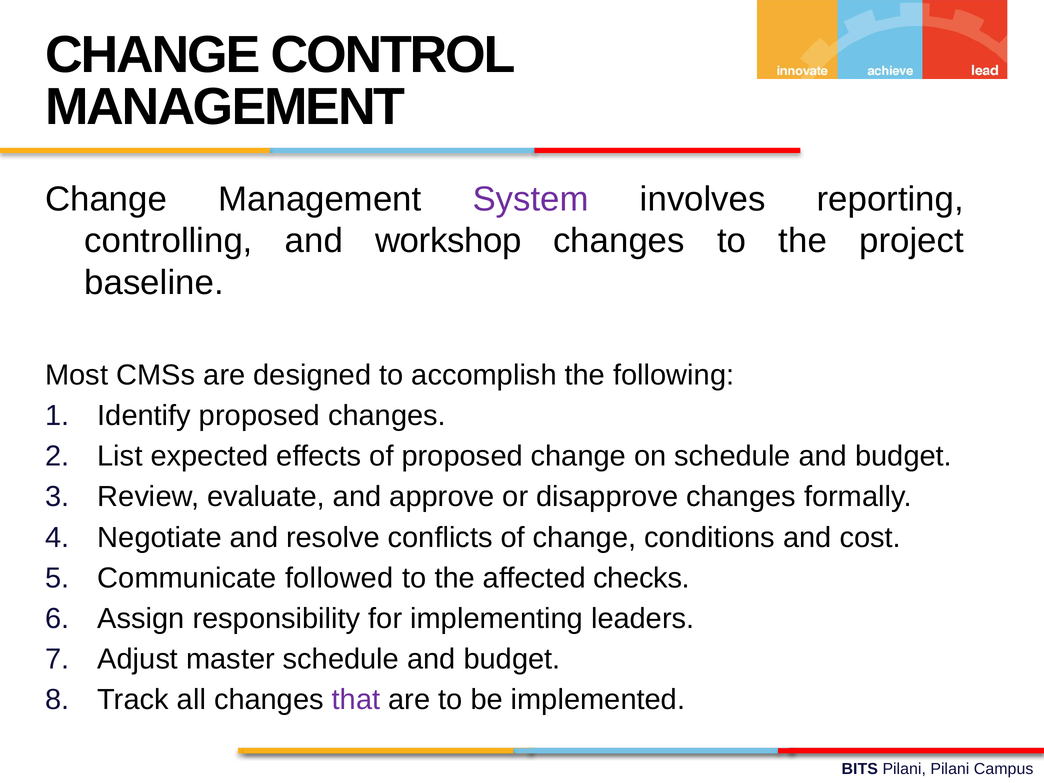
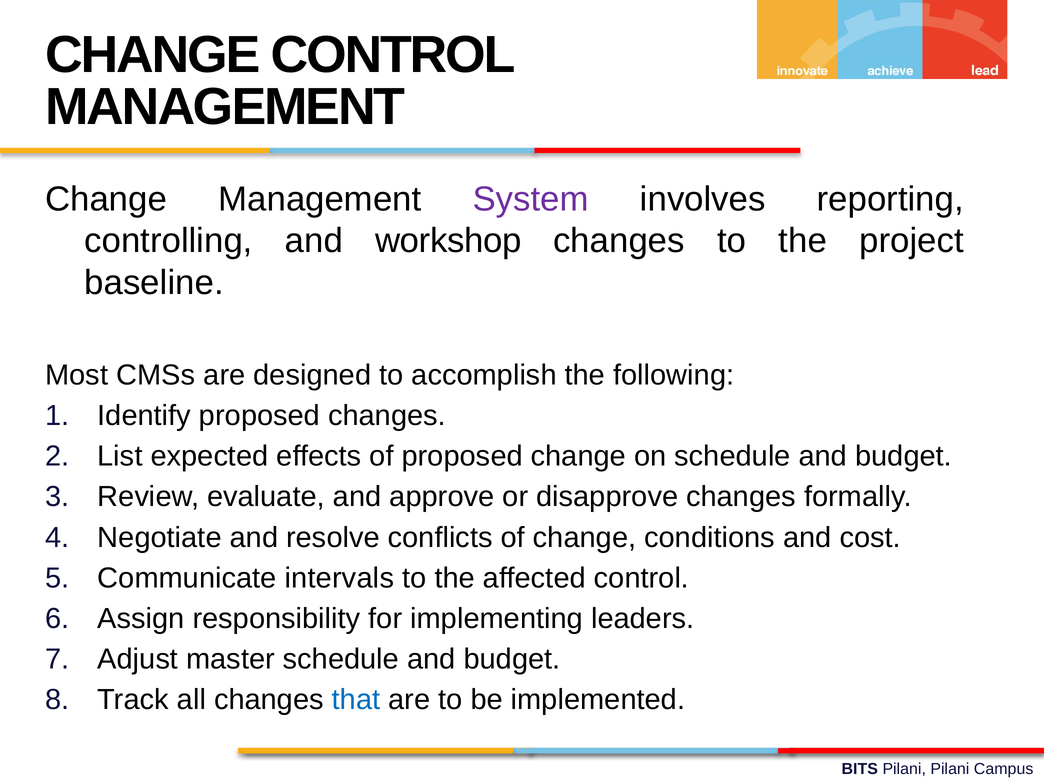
followed: followed -> intervals
affected checks: checks -> control
that colour: purple -> blue
